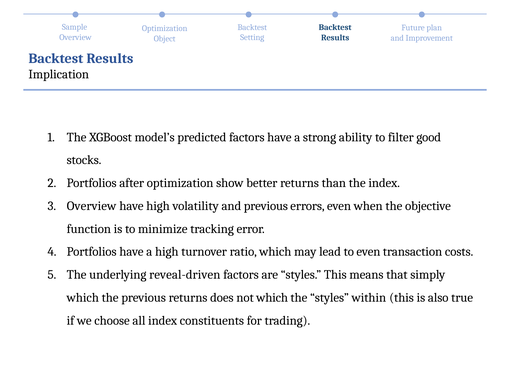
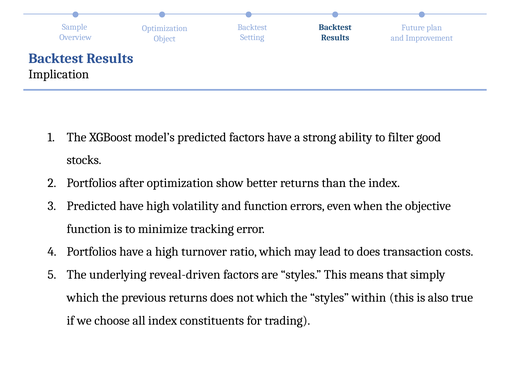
Overview at (92, 206): Overview -> Predicted
and previous: previous -> function
to even: even -> does
